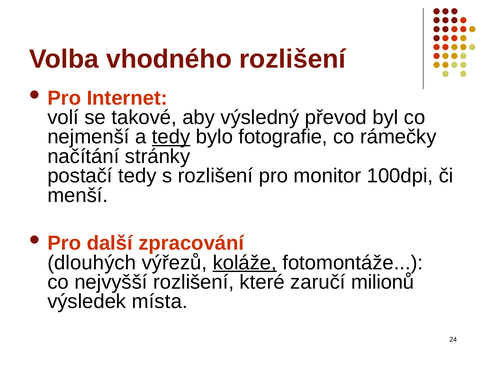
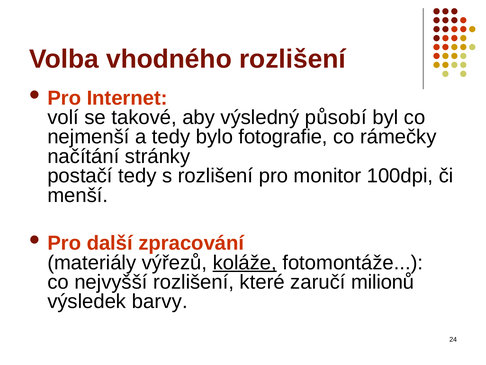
převod: převod -> působí
tedy at (171, 137) underline: present -> none
dlouhých: dlouhých -> materiály
místa: místa -> barvy
